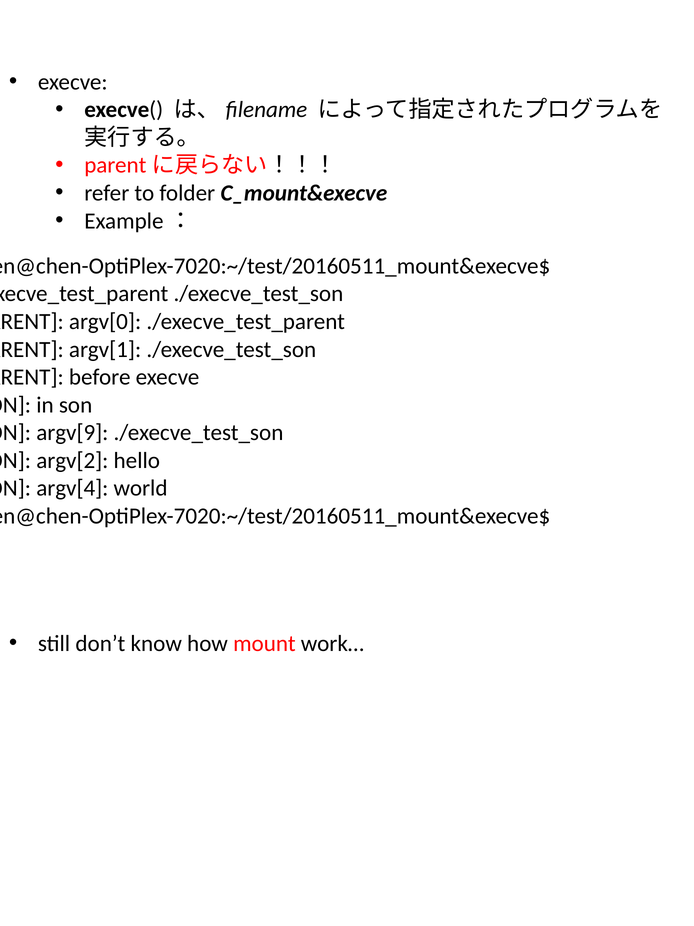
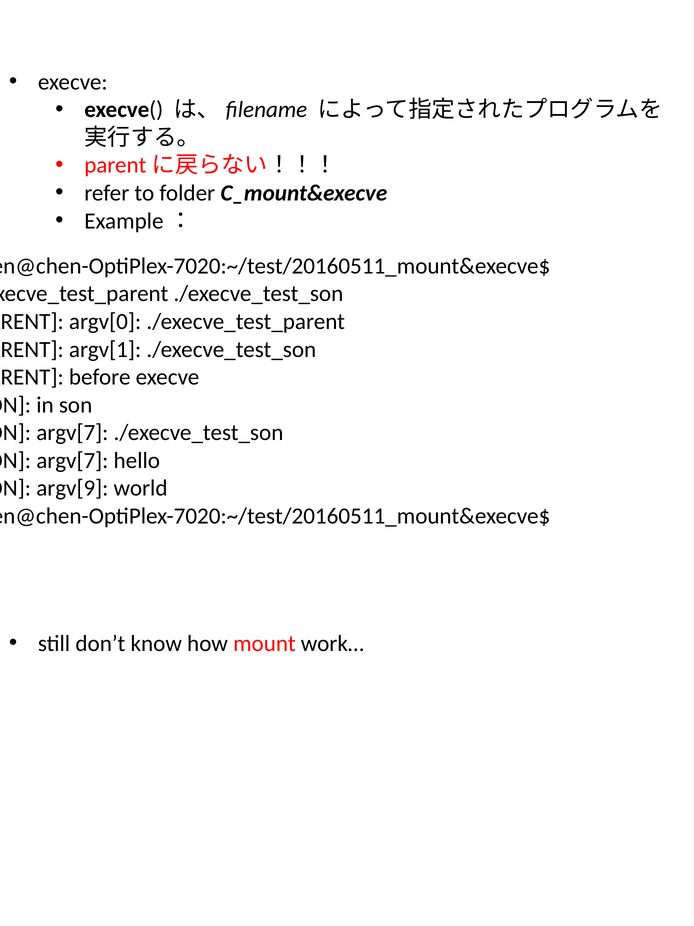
argv[9 at (72, 432): argv[9 -> argv[7
argv[2 at (72, 460): argv[2 -> argv[7
argv[4: argv[4 -> argv[9
